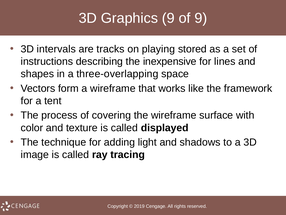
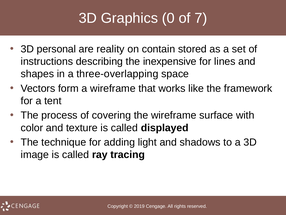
Graphics 9: 9 -> 0
of 9: 9 -> 7
intervals: intervals -> personal
tracks: tracks -> reality
playing: playing -> contain
